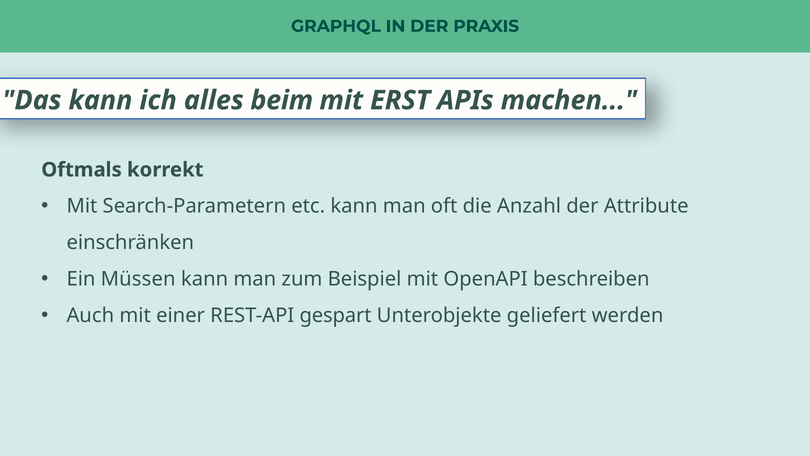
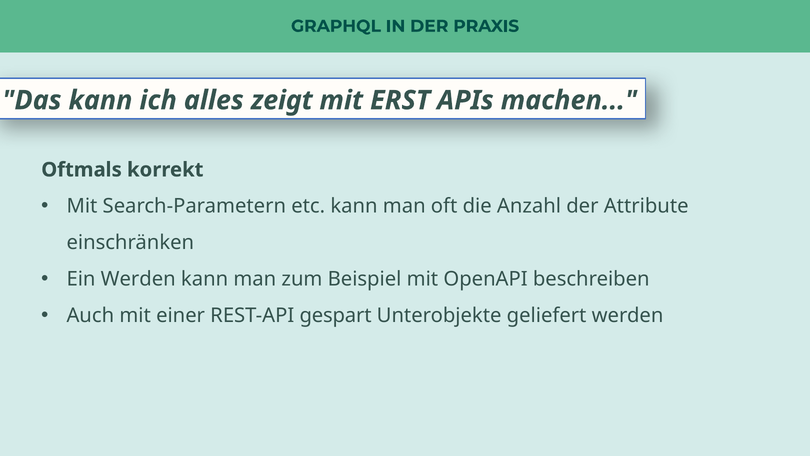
beim: beim -> zeigt
Ein Müssen: Müssen -> Werden
